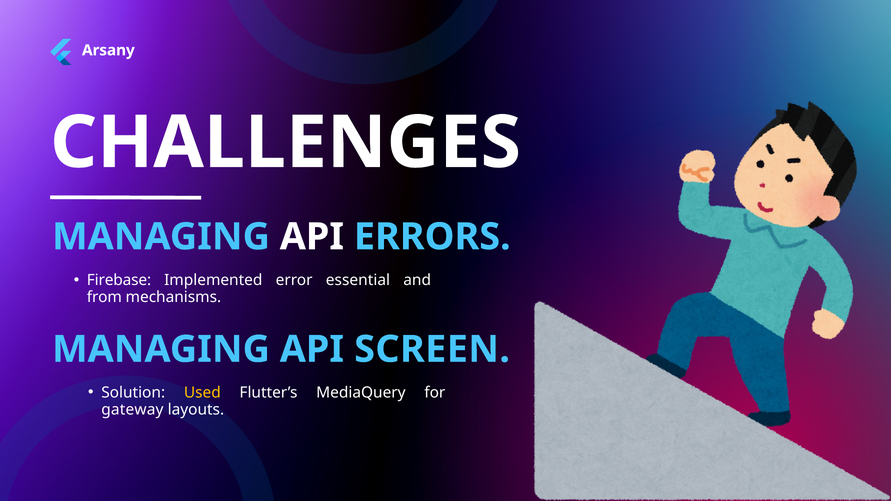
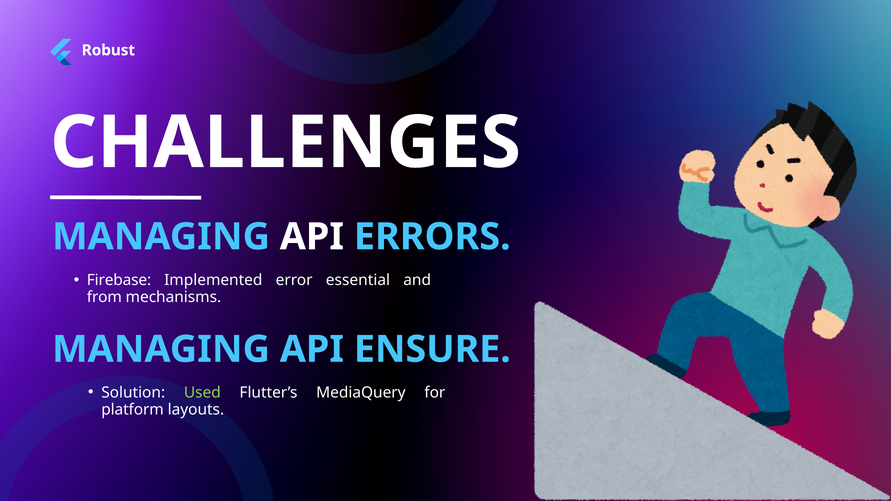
Arsany: Arsany -> Robust
SCREEN: SCREEN -> ENSURE
Used colour: yellow -> light green
gateway: gateway -> platform
